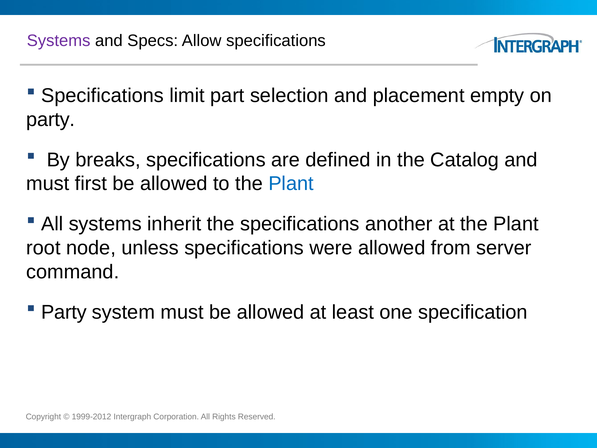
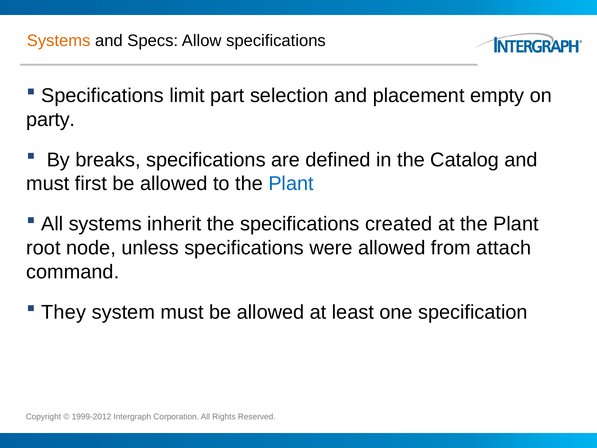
Systems at (59, 41) colour: purple -> orange
another: another -> created
server: server -> attach
Party at (64, 312): Party -> They
